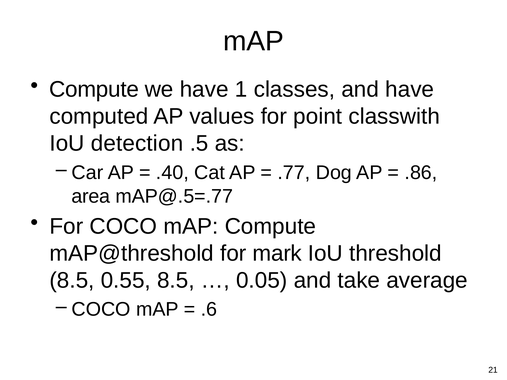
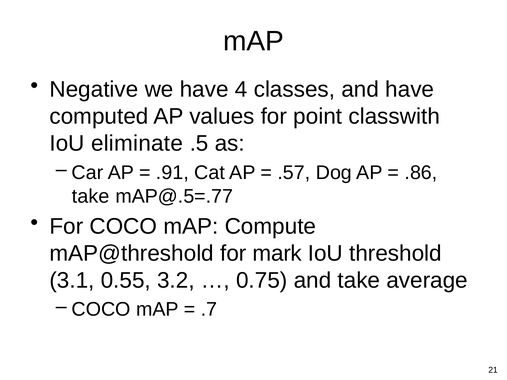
Compute at (94, 89): Compute -> Negative
1: 1 -> 4
detection: detection -> eliminate
.40: .40 -> .91
.77: .77 -> .57
area at (91, 196): area -> take
8.5 at (72, 280): 8.5 -> 3.1
0.55 8.5: 8.5 -> 3.2
0.05: 0.05 -> 0.75
.6: .6 -> .7
